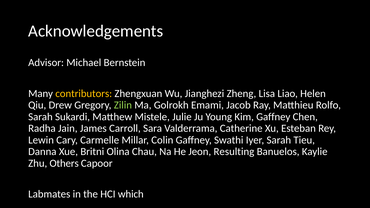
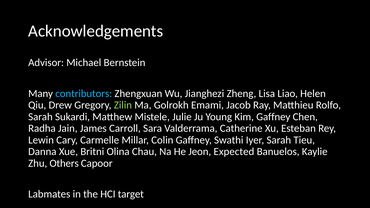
contributors colour: yellow -> light blue
Resulting: Resulting -> Expected
which: which -> target
